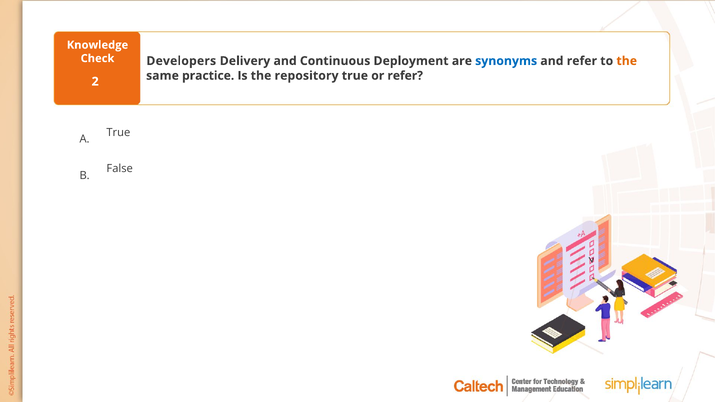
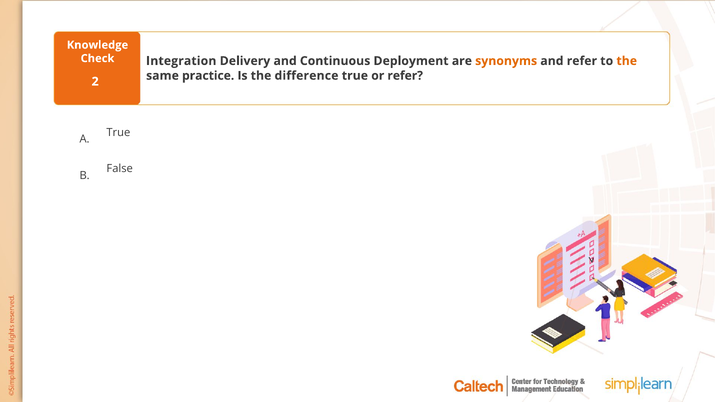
Developers: Developers -> Integration
synonyms colour: blue -> orange
repository: repository -> difference
